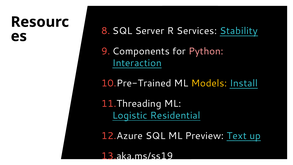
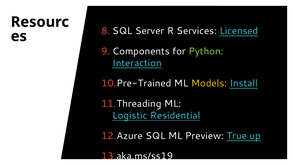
Stability: Stability -> Licensed
Python colour: pink -> light green
Text: Text -> True
